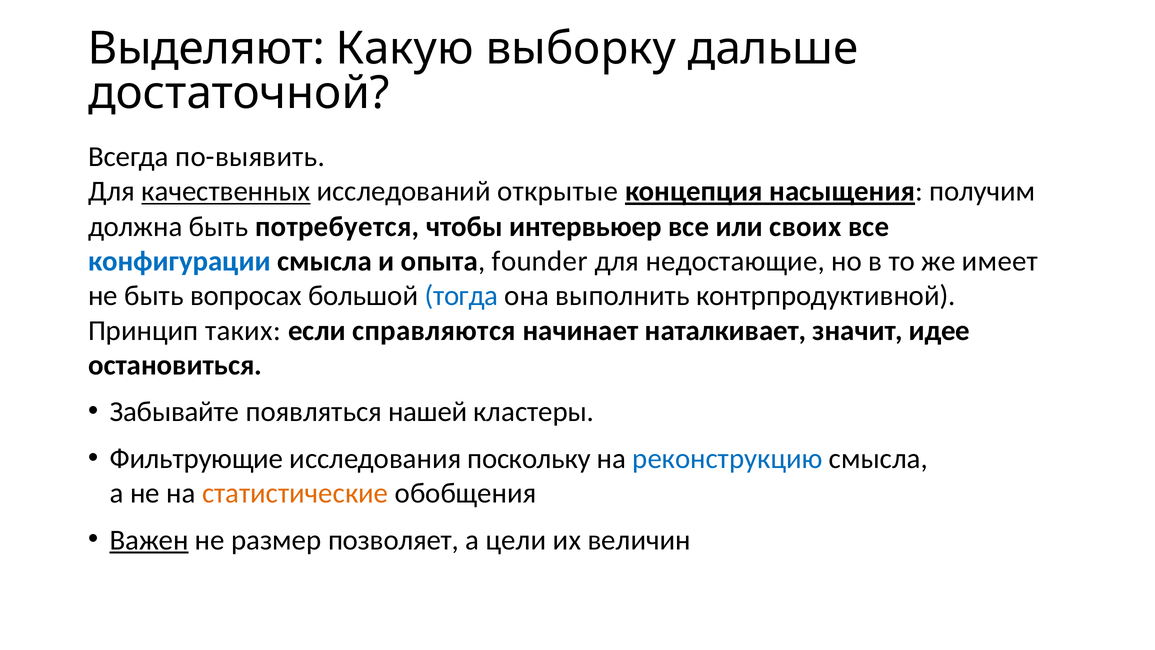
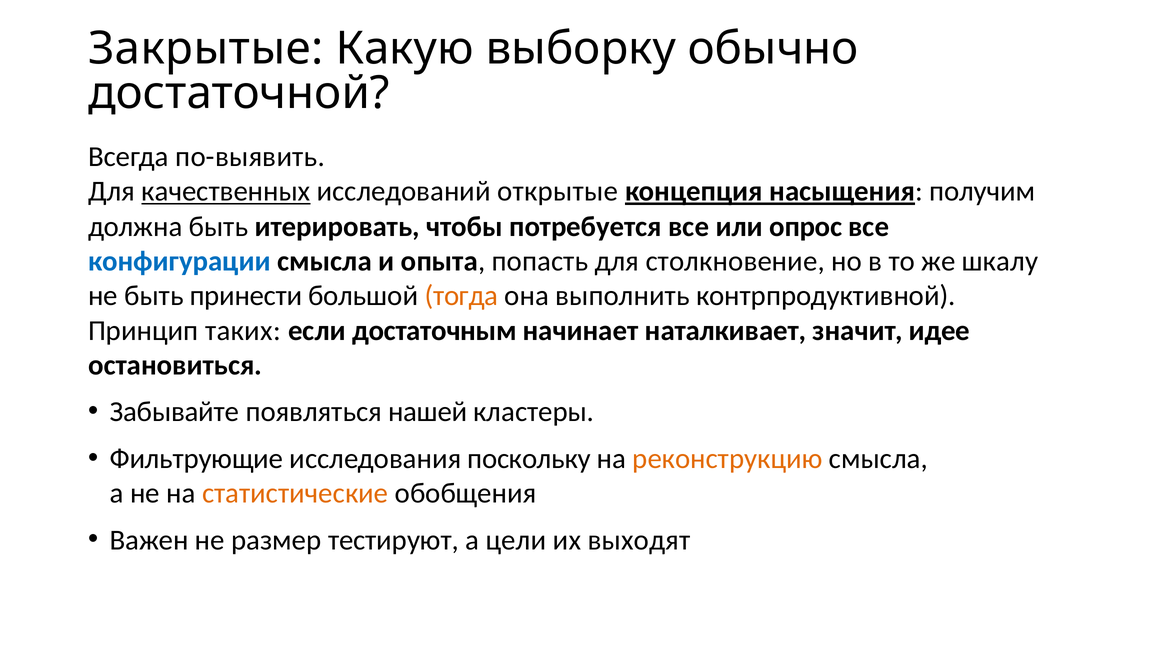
Выделяют: Выделяют -> Закрытые
дальше: дальше -> обычно
потребуется: потребуется -> итерировать
интервьюер: интервьюер -> потребуется
своих: своих -> опрос
founder: founder -> попасть
недостающие: недостающие -> столкновение
имеет: имеет -> шкалу
вопросах: вопросах -> принести
тогда colour: blue -> orange
справляются: справляются -> достаточным
реконструкцию colour: blue -> orange
Важен underline: present -> none
позволяет: позволяет -> тестируют
величин: величин -> выходят
